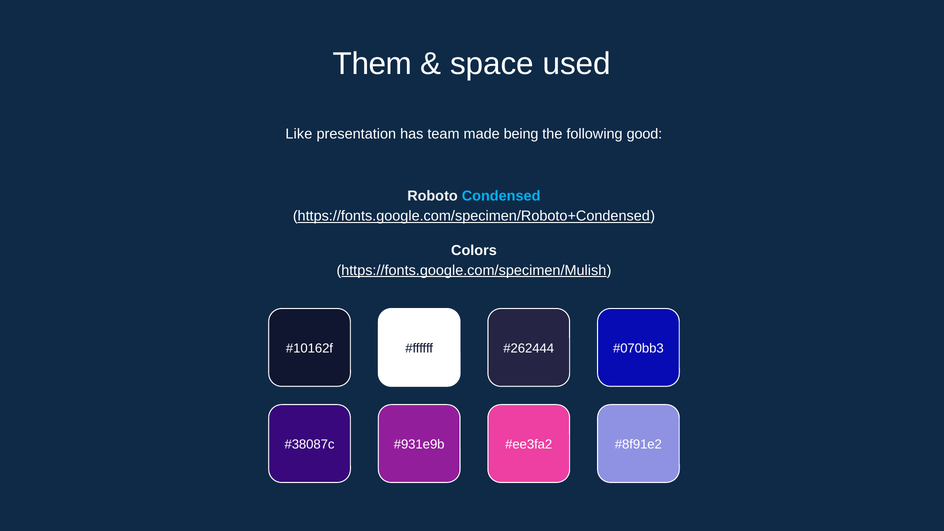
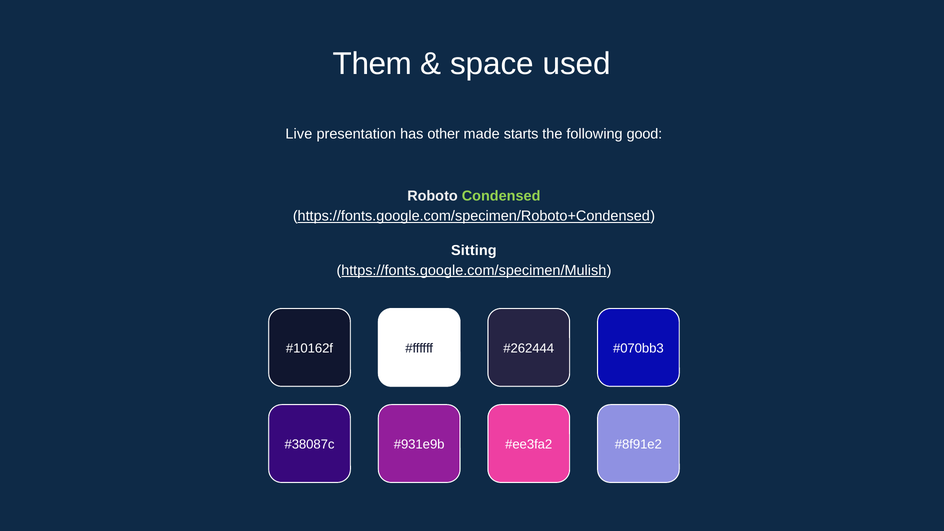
Like: Like -> Live
team: team -> other
being: being -> starts
Condensed colour: light blue -> light green
Colors: Colors -> Sitting
